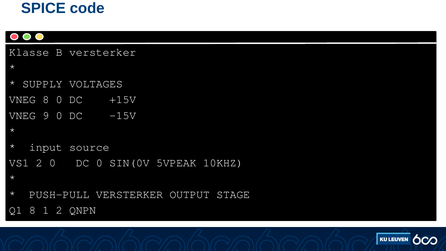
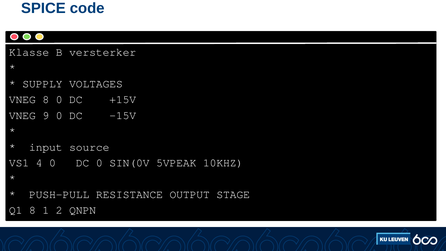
VS1 2: 2 -> 4
PUSH-PULL VERSTERKER: VERSTERKER -> RESISTANCE
